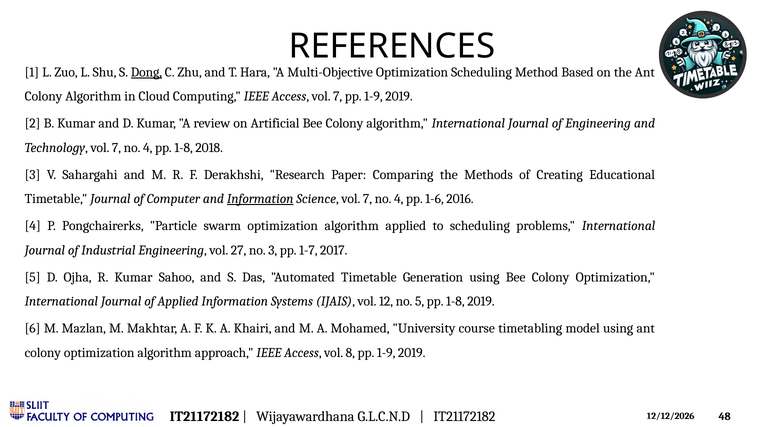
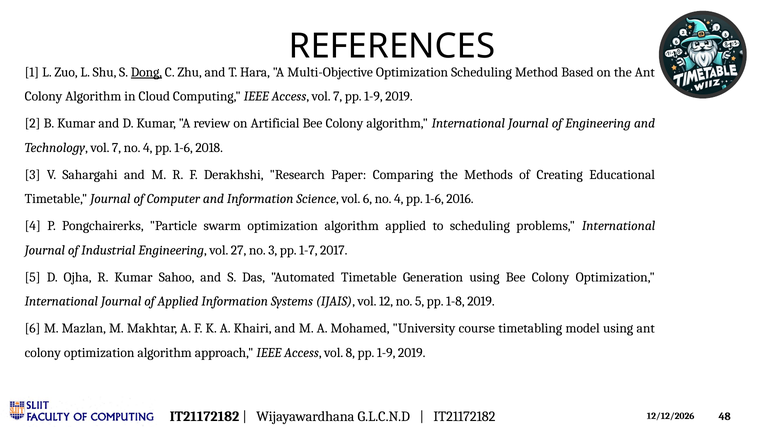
1-8 at (184, 148): 1-8 -> 1-6
Information at (260, 199) underline: present -> none
Science vol 7: 7 -> 6
